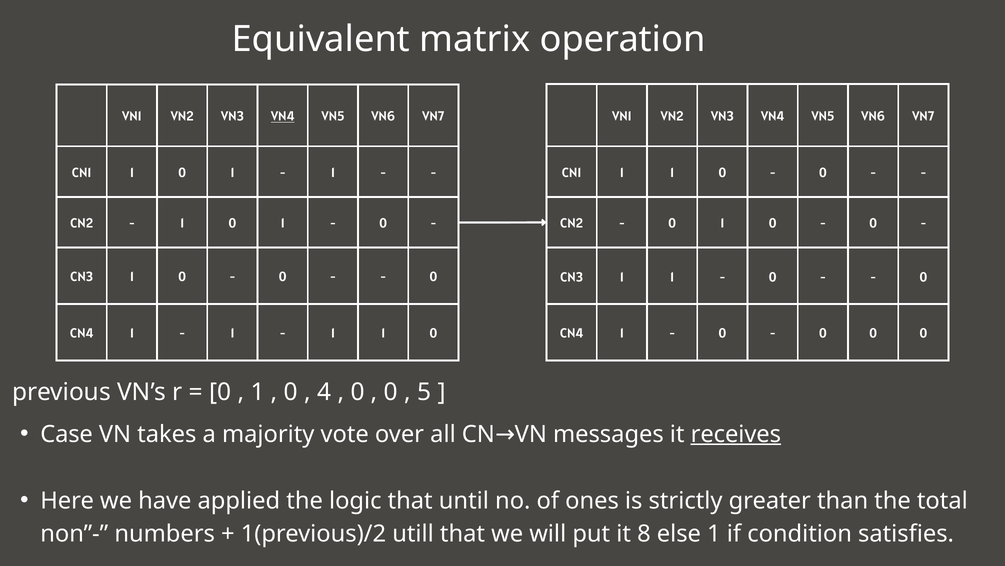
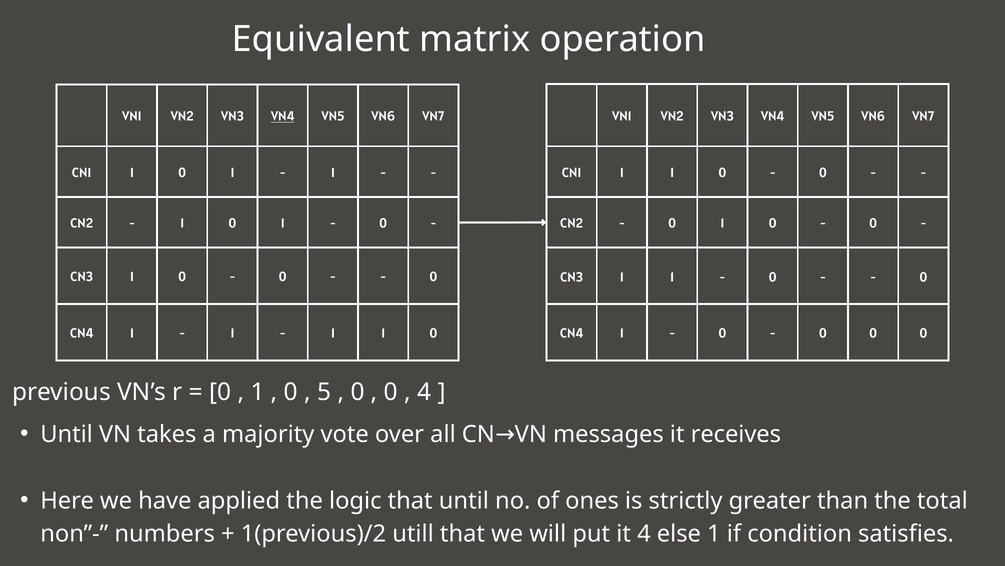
4: 4 -> 5
5 at (424, 392): 5 -> 4
Case at (67, 434): Case -> Until
receives underline: present -> none
it 8: 8 -> 4
